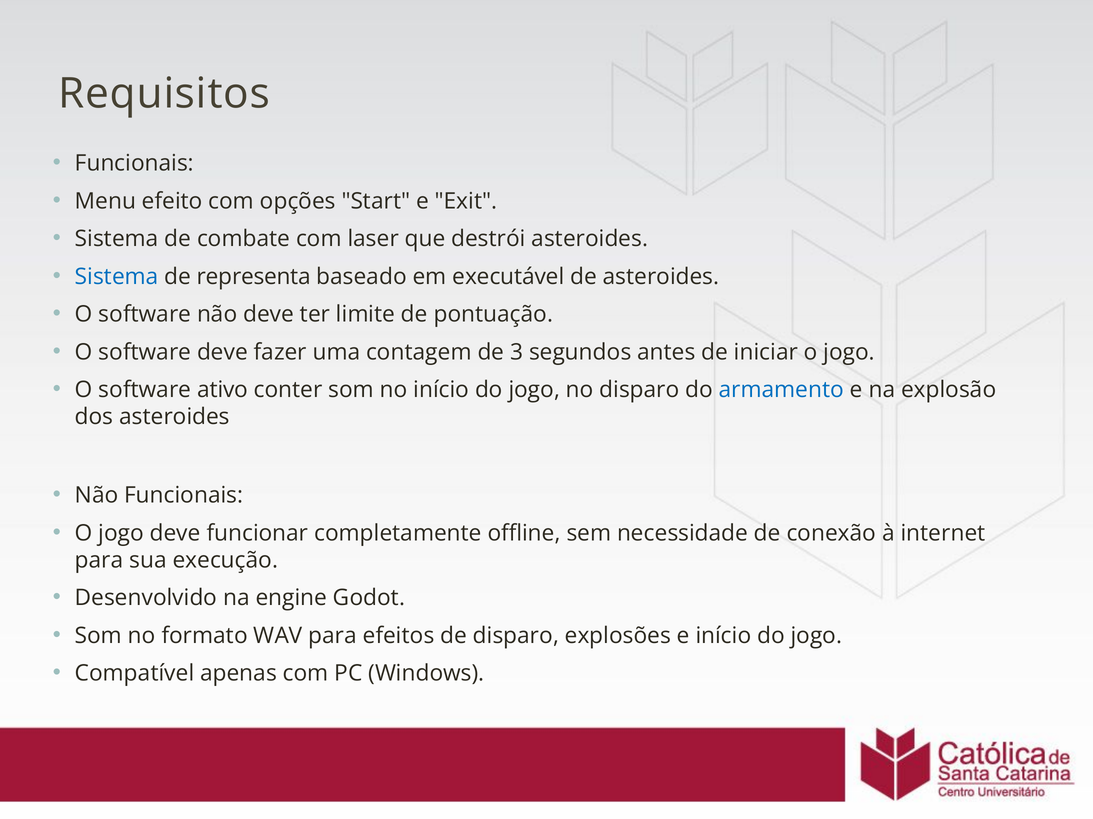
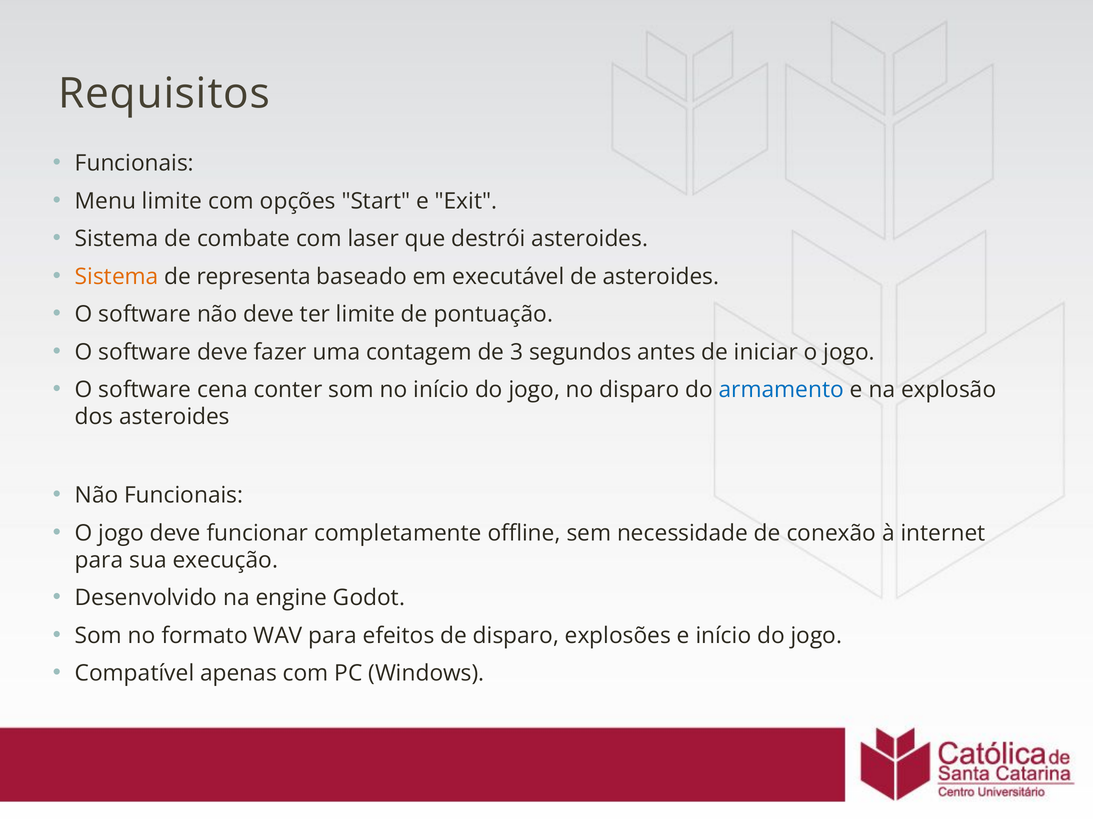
Menu efeito: efeito -> limite
Sistema at (117, 277) colour: blue -> orange
ativo: ativo -> cena
